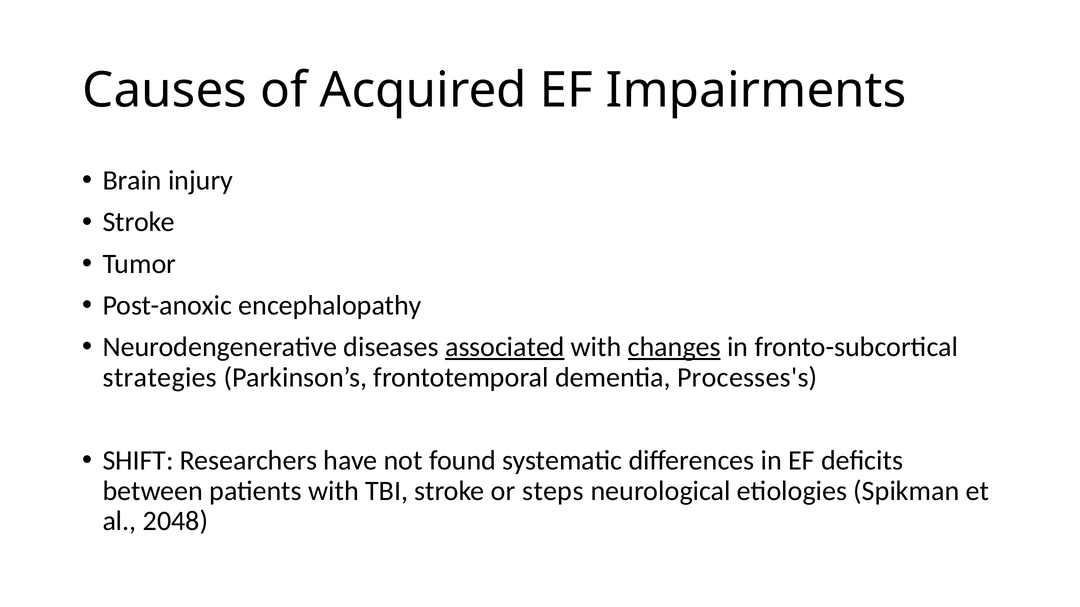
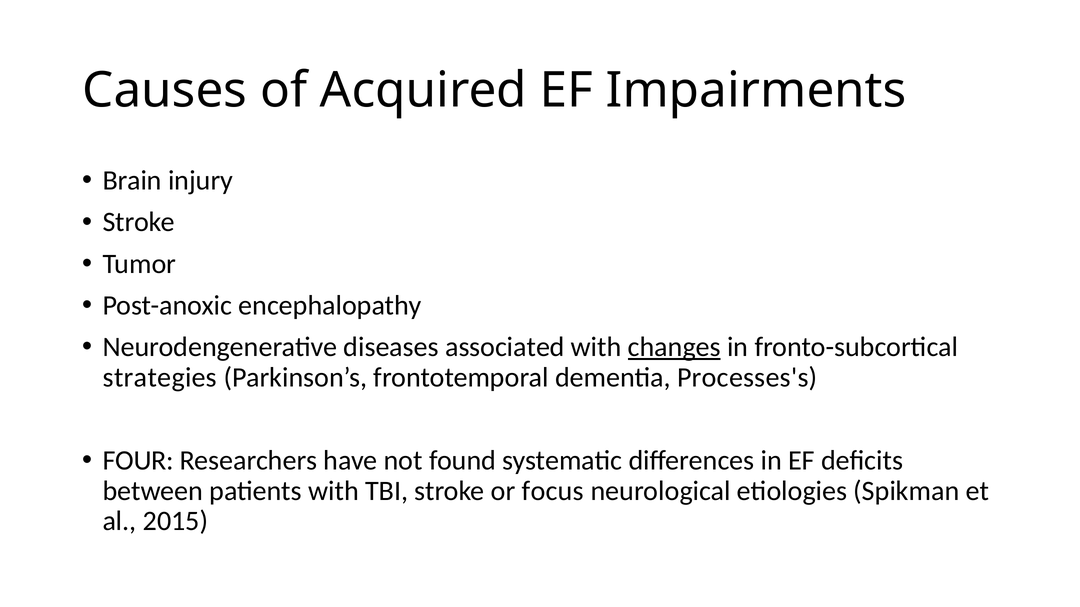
associated underline: present -> none
SHIFT: SHIFT -> FOUR
steps: steps -> focus
2048: 2048 -> 2015
